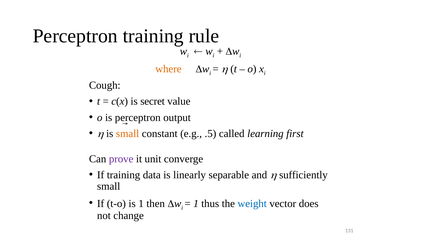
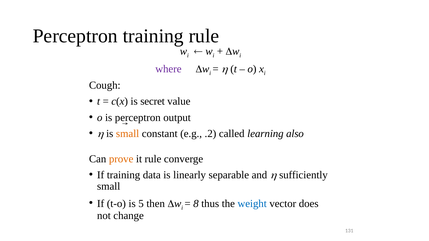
where colour: orange -> purple
.5: .5 -> .2
first: first -> also
prove colour: purple -> orange
it unit: unit -> rule
is 1: 1 -> 5
1 at (196, 204): 1 -> 8
